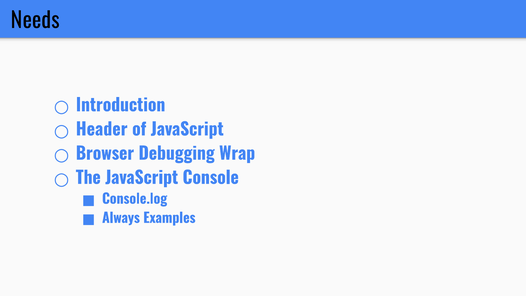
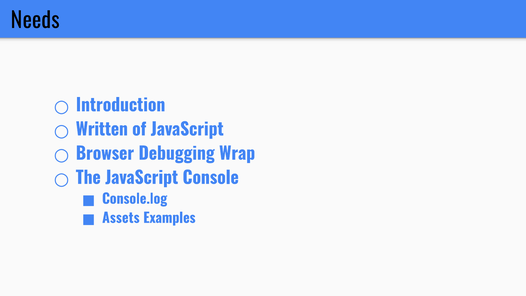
Header: Header -> Written
Always: Always -> Assets
